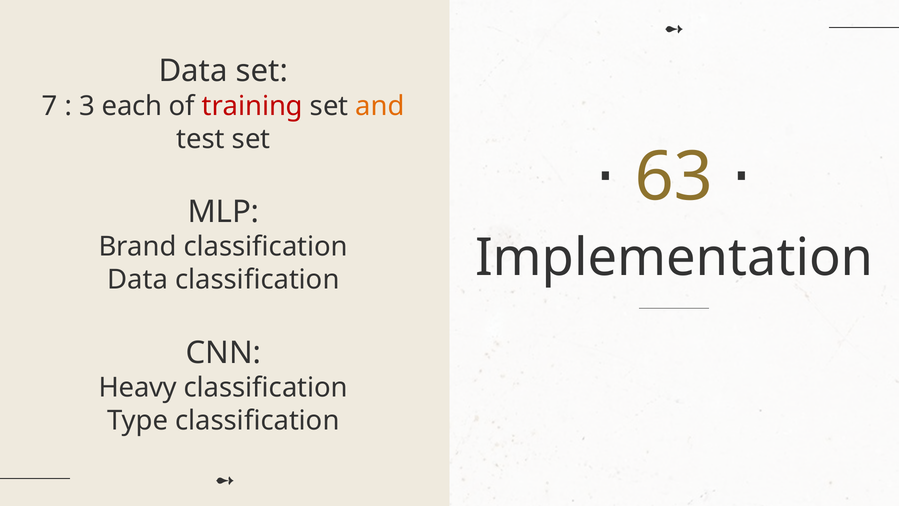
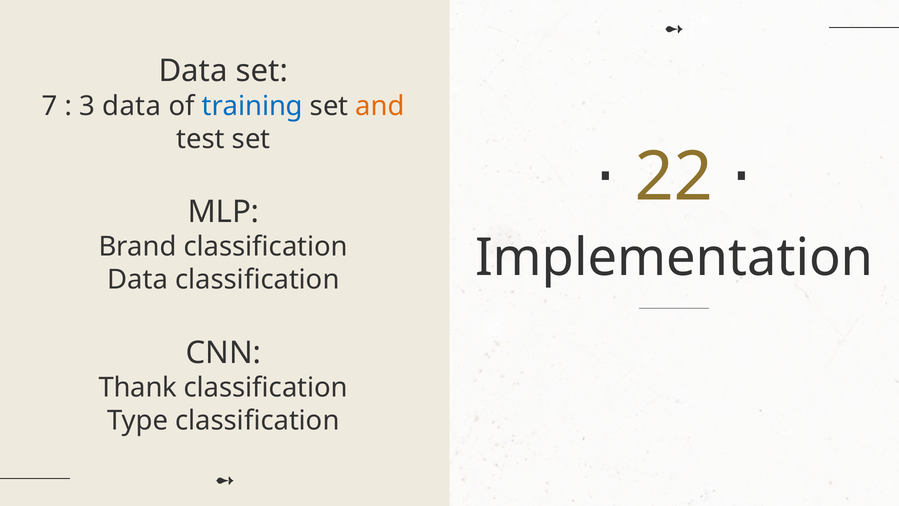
3 each: each -> data
training colour: red -> blue
63: 63 -> 22
Heavy: Heavy -> Thank
